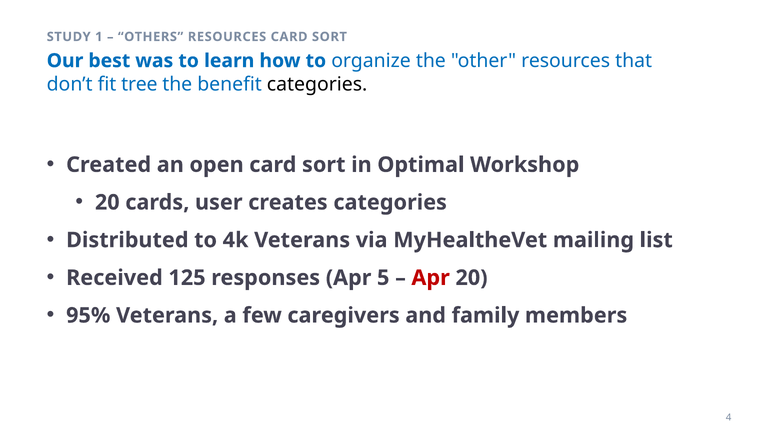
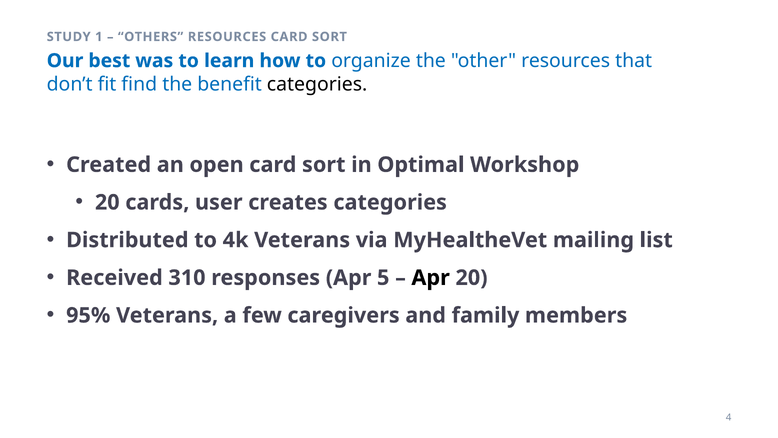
tree: tree -> find
125: 125 -> 310
Apr at (431, 278) colour: red -> black
